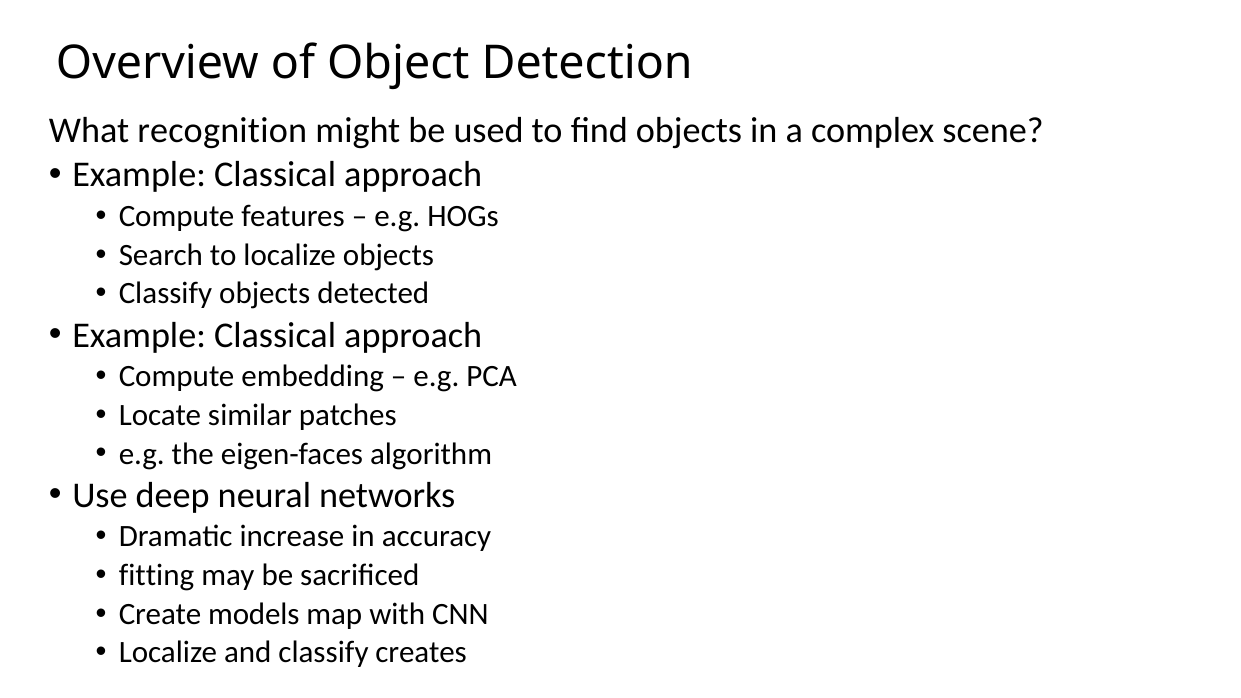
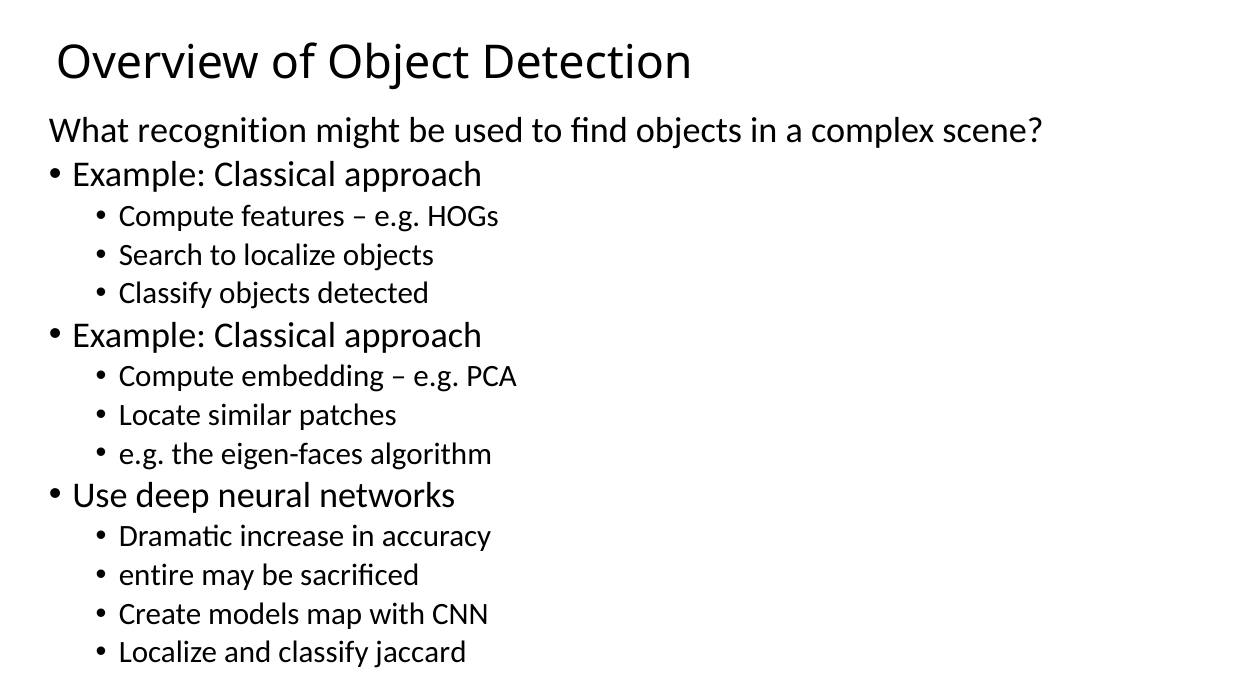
fitting: fitting -> entire
creates: creates -> jaccard
